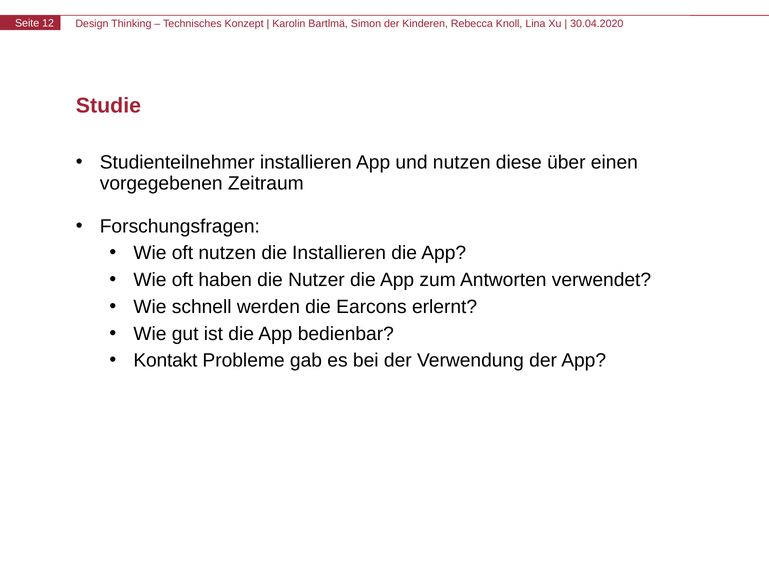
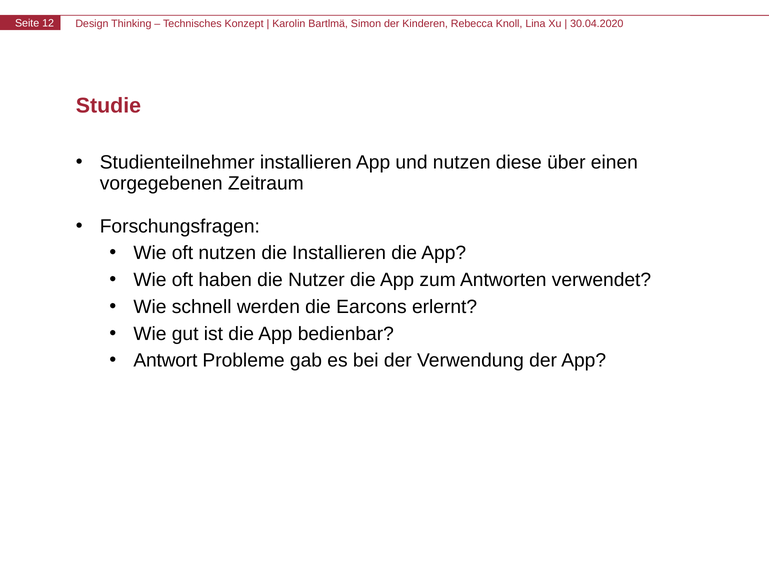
Kontakt: Kontakt -> Antwort
